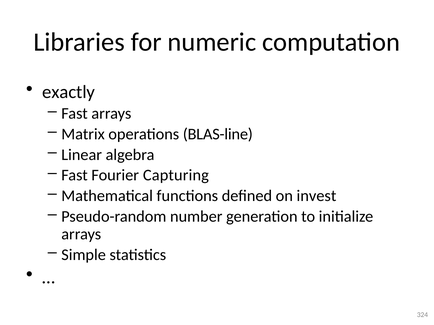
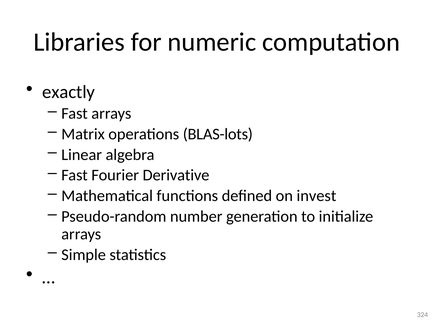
BLAS-line: BLAS-line -> BLAS-lots
Capturing: Capturing -> Derivative
